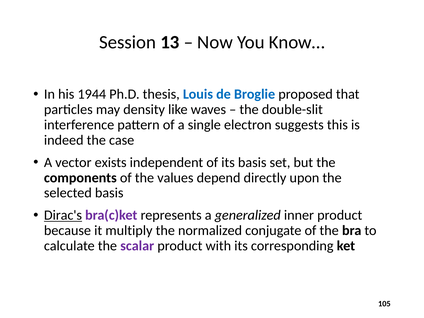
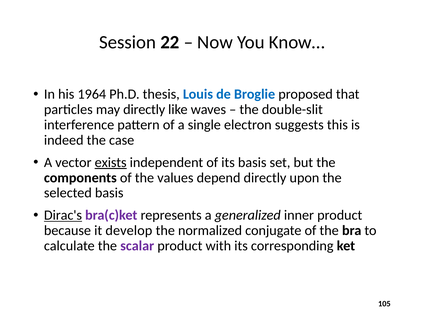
13: 13 -> 22
1944: 1944 -> 1964
may density: density -> directly
exists underline: none -> present
multiply: multiply -> develop
